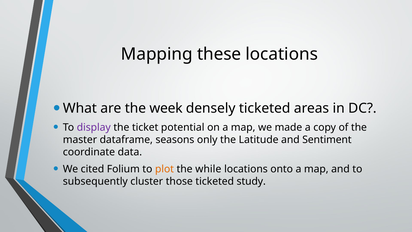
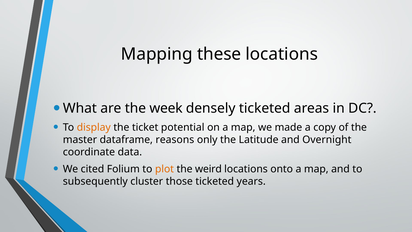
display colour: purple -> orange
seasons: seasons -> reasons
Sentiment: Sentiment -> Overnight
while: while -> weird
study: study -> years
